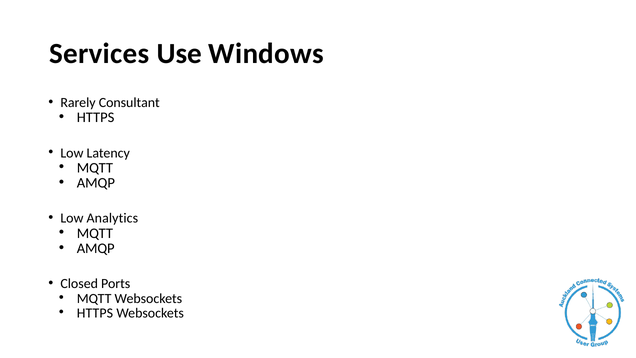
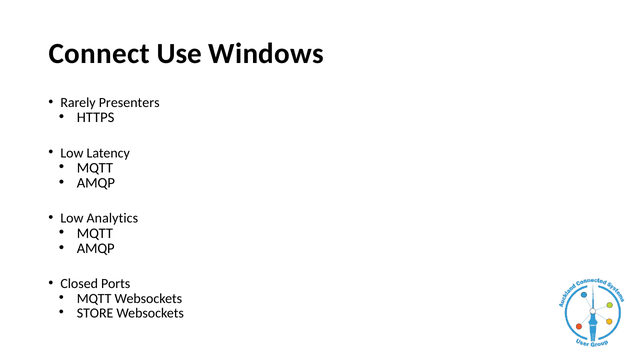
Services: Services -> Connect
Consultant: Consultant -> Presenters
HTTPS at (95, 313): HTTPS -> STORE
